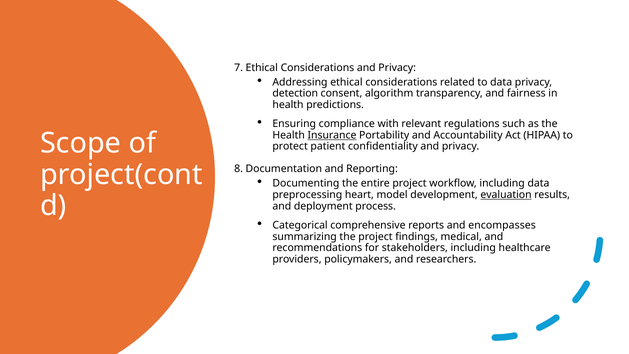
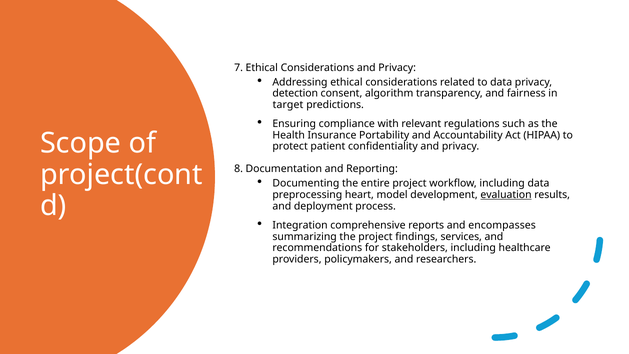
health at (288, 105): health -> target
Insurance underline: present -> none
Categorical: Categorical -> Integration
medical: medical -> services
